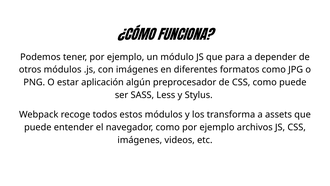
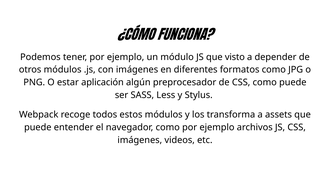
para: para -> visto
